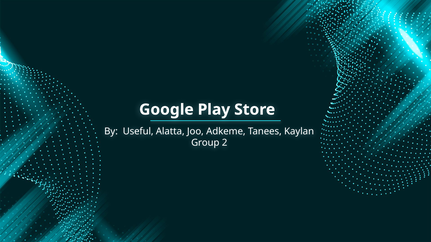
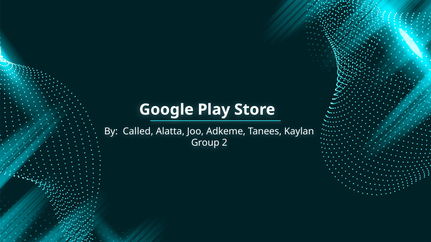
Useful: Useful -> Called
